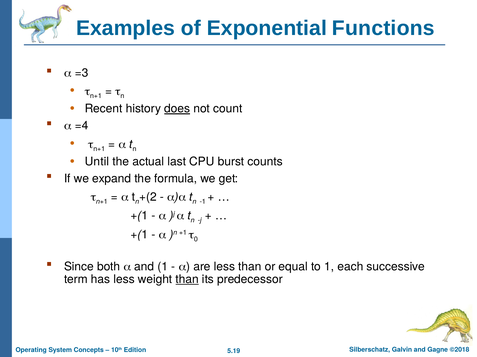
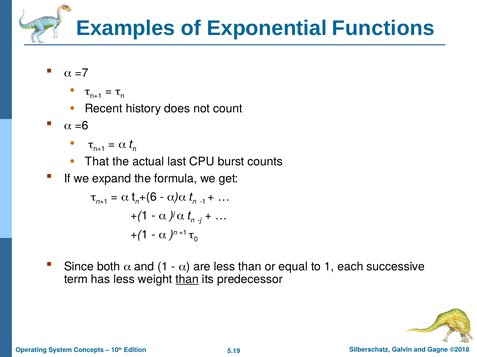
=3: =3 -> =7
does underline: present -> none
=4: =4 -> =6
Until: Until -> That
+(2: +(2 -> +(6
